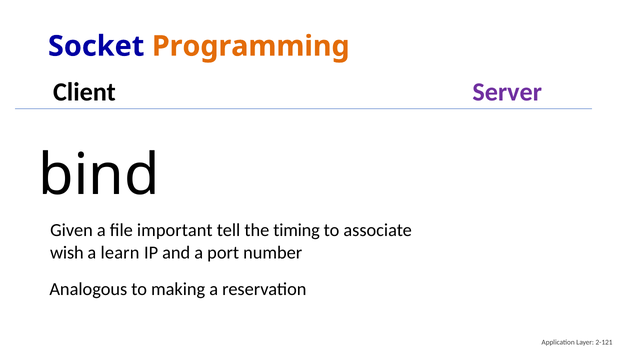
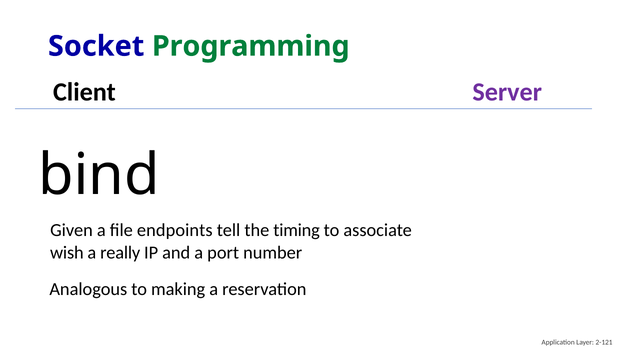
Programming colour: orange -> green
important: important -> endpoints
learn: learn -> really
